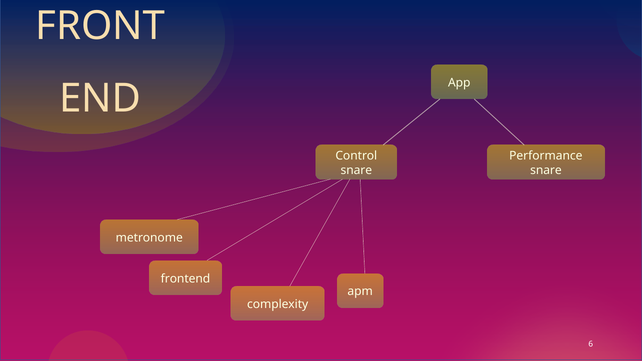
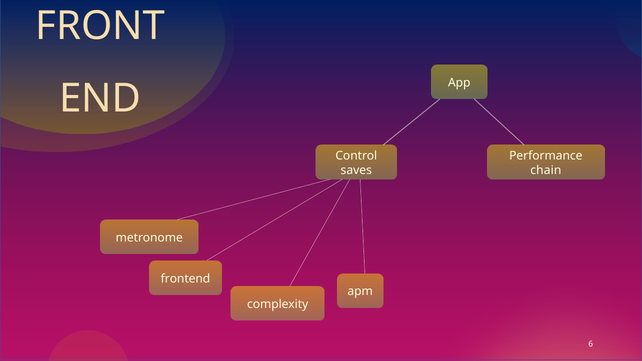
snare at (356, 170): snare -> saves
snare at (546, 170): snare -> chain
